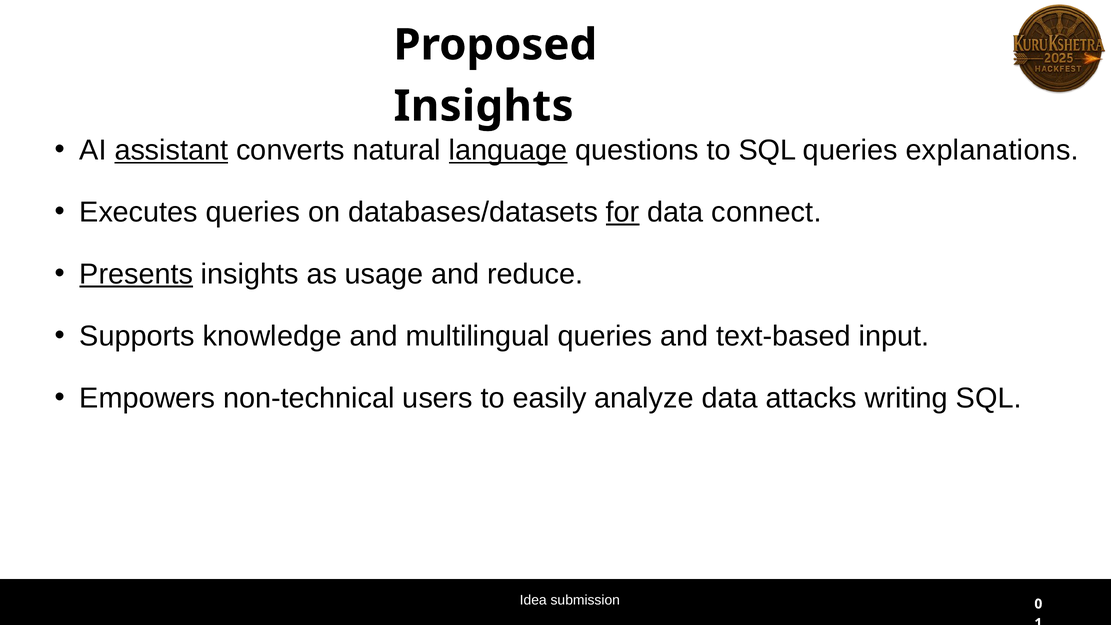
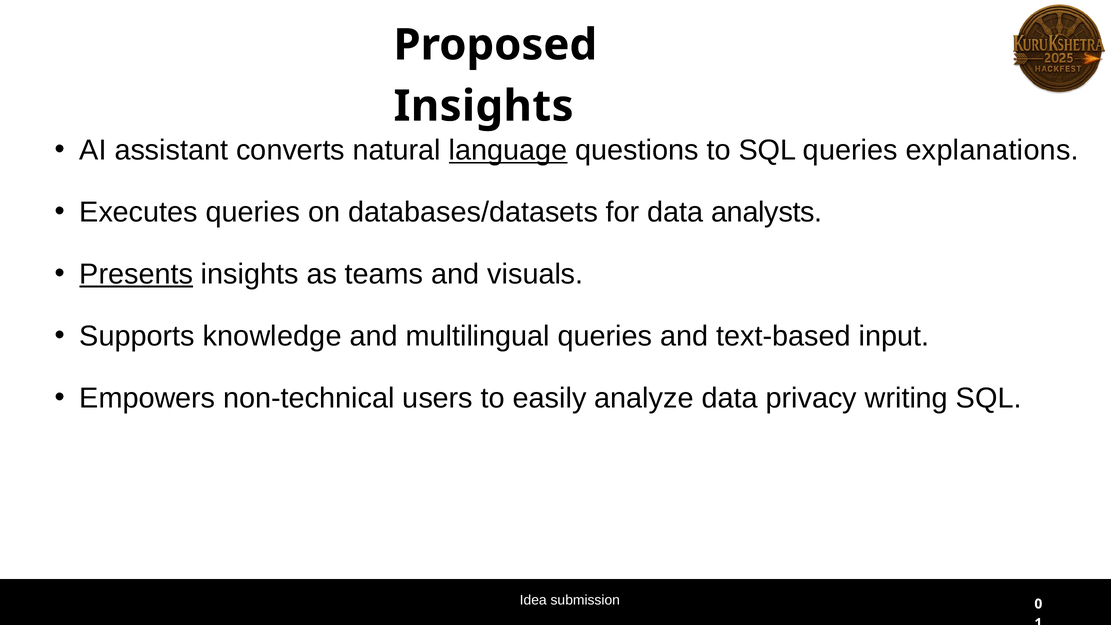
assistant underline: present -> none
for underline: present -> none
connect: connect -> analysts
usage: usage -> teams
reduce: reduce -> visuals
attacks: attacks -> privacy
